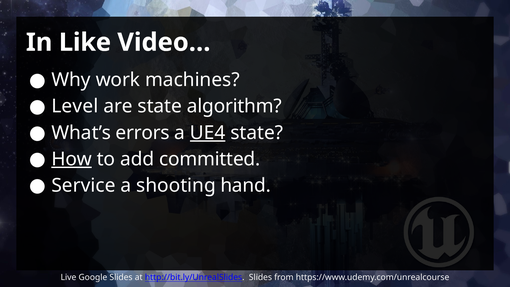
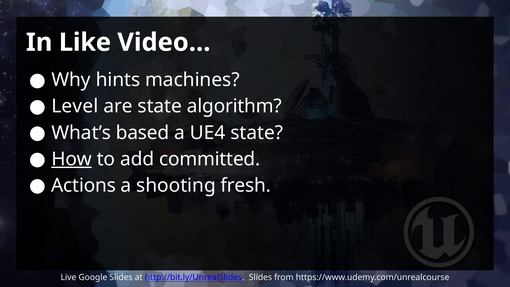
work: work -> hints
errors: errors -> based
UE4 underline: present -> none
Service: Service -> Actions
hand: hand -> fresh
